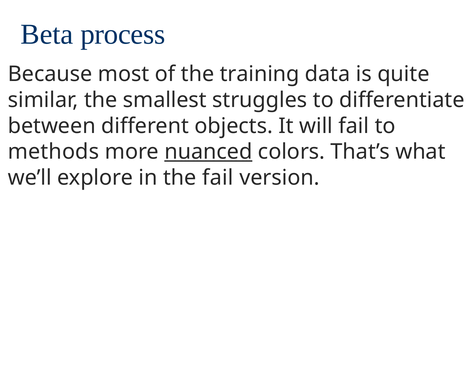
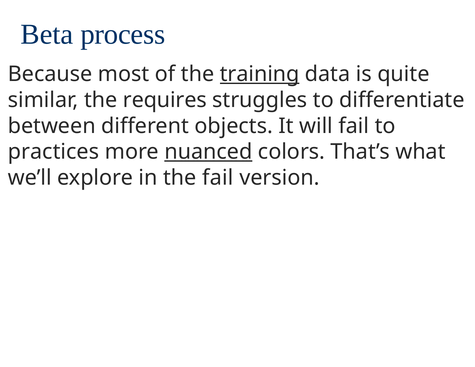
training underline: none -> present
smallest: smallest -> requires
methods: methods -> practices
